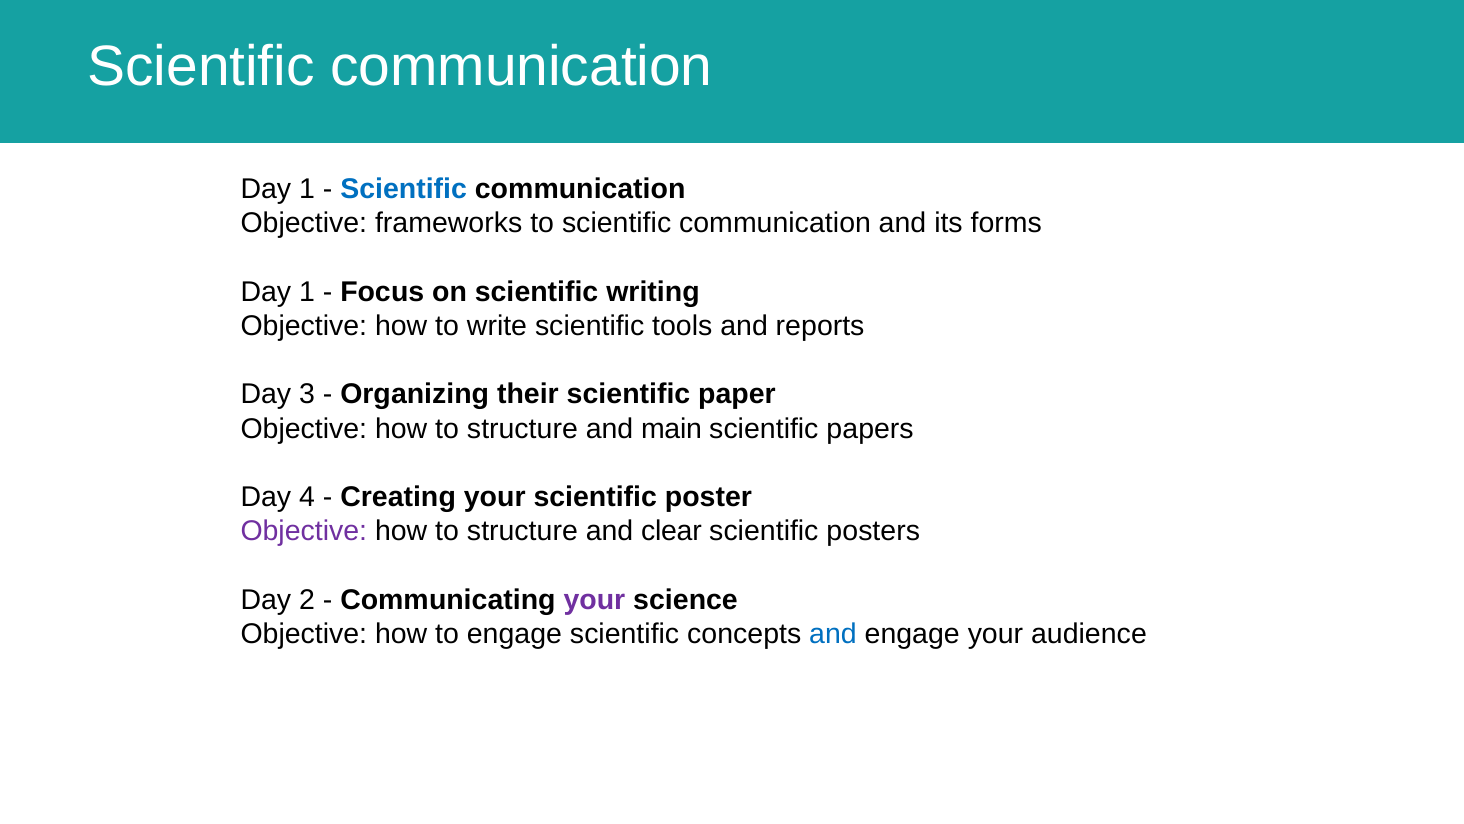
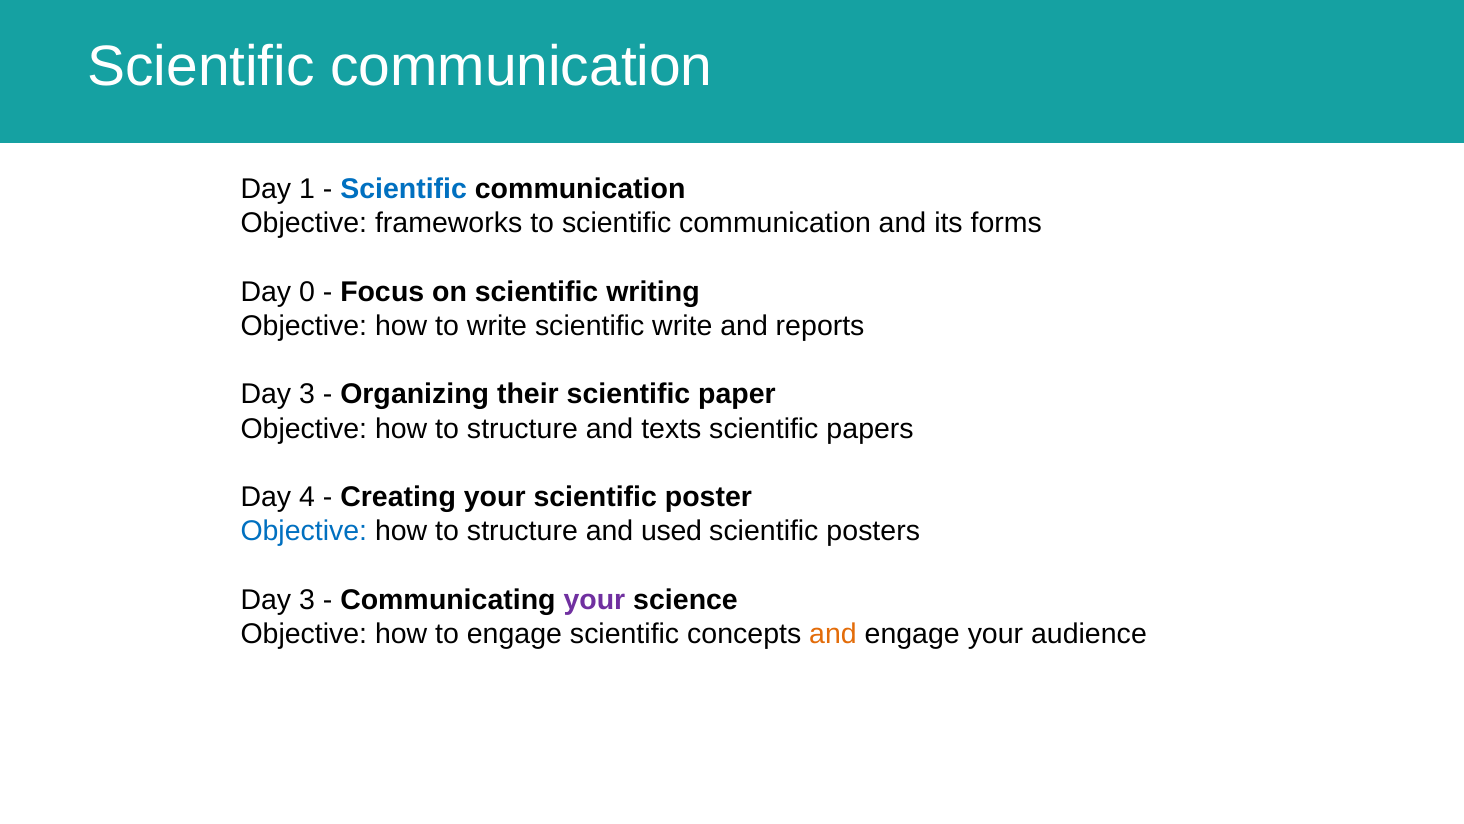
1 at (307, 292): 1 -> 0
scientific tools: tools -> write
main: main -> texts
Objective at (304, 531) colour: purple -> blue
clear: clear -> used
2 at (307, 599): 2 -> 3
and at (833, 633) colour: blue -> orange
